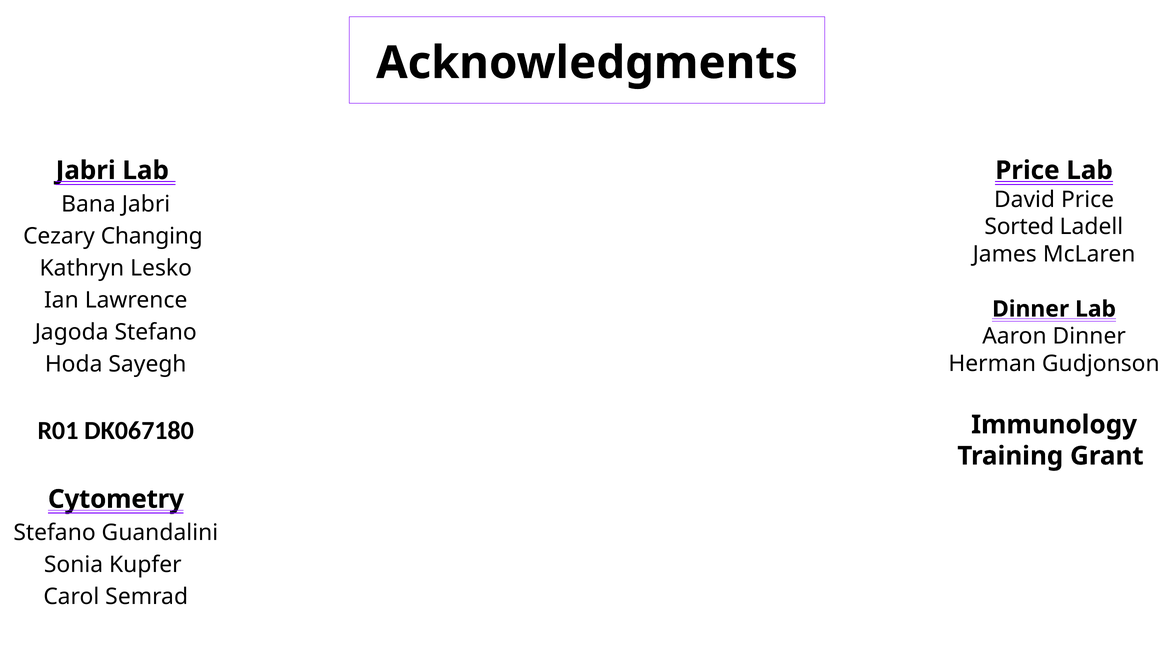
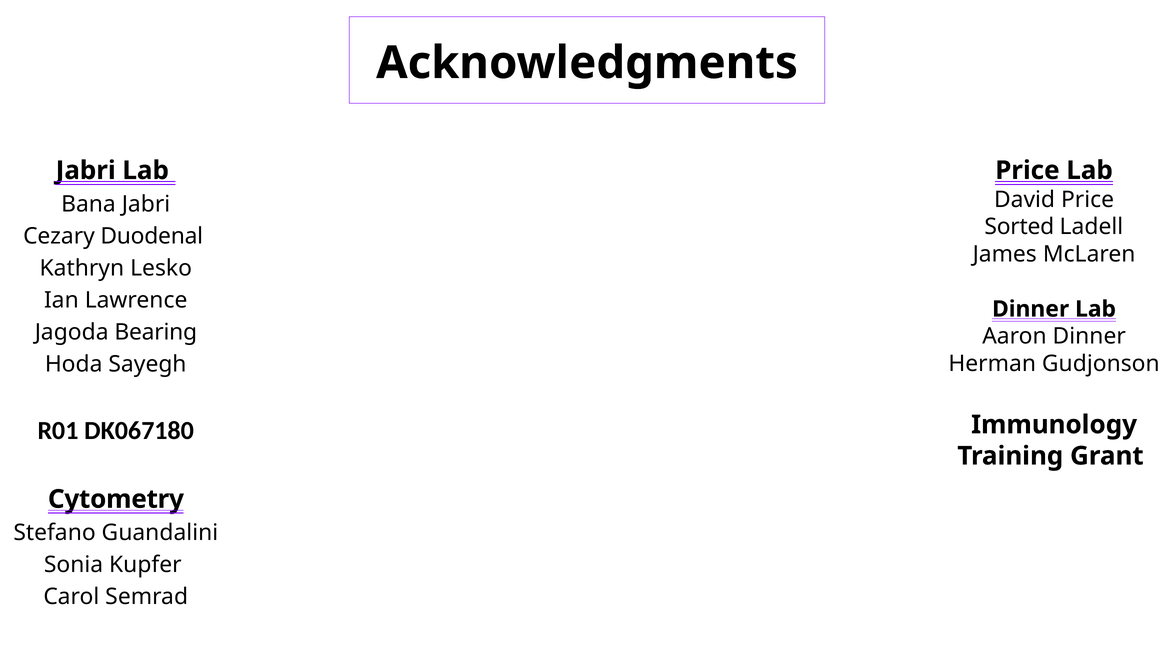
Changing: Changing -> Duodenal
Jagoda Stefano: Stefano -> Bearing
